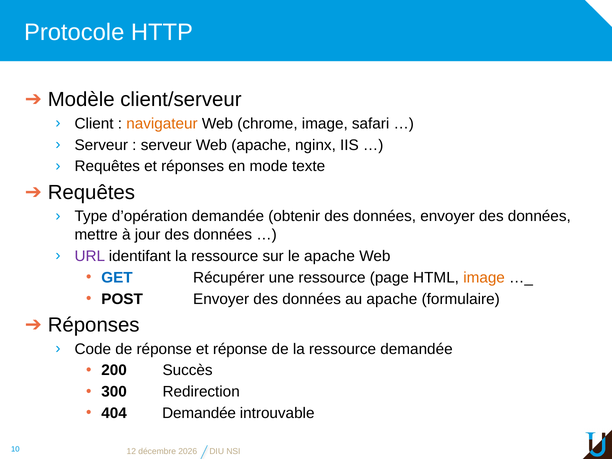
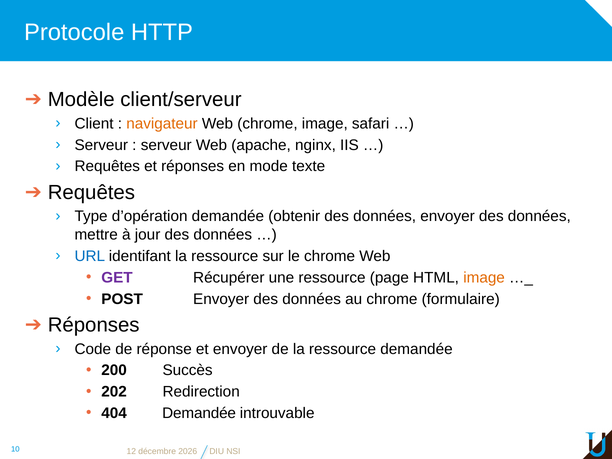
URL colour: purple -> blue
le apache: apache -> chrome
GET colour: blue -> purple
au apache: apache -> chrome
et réponse: réponse -> envoyer
300: 300 -> 202
